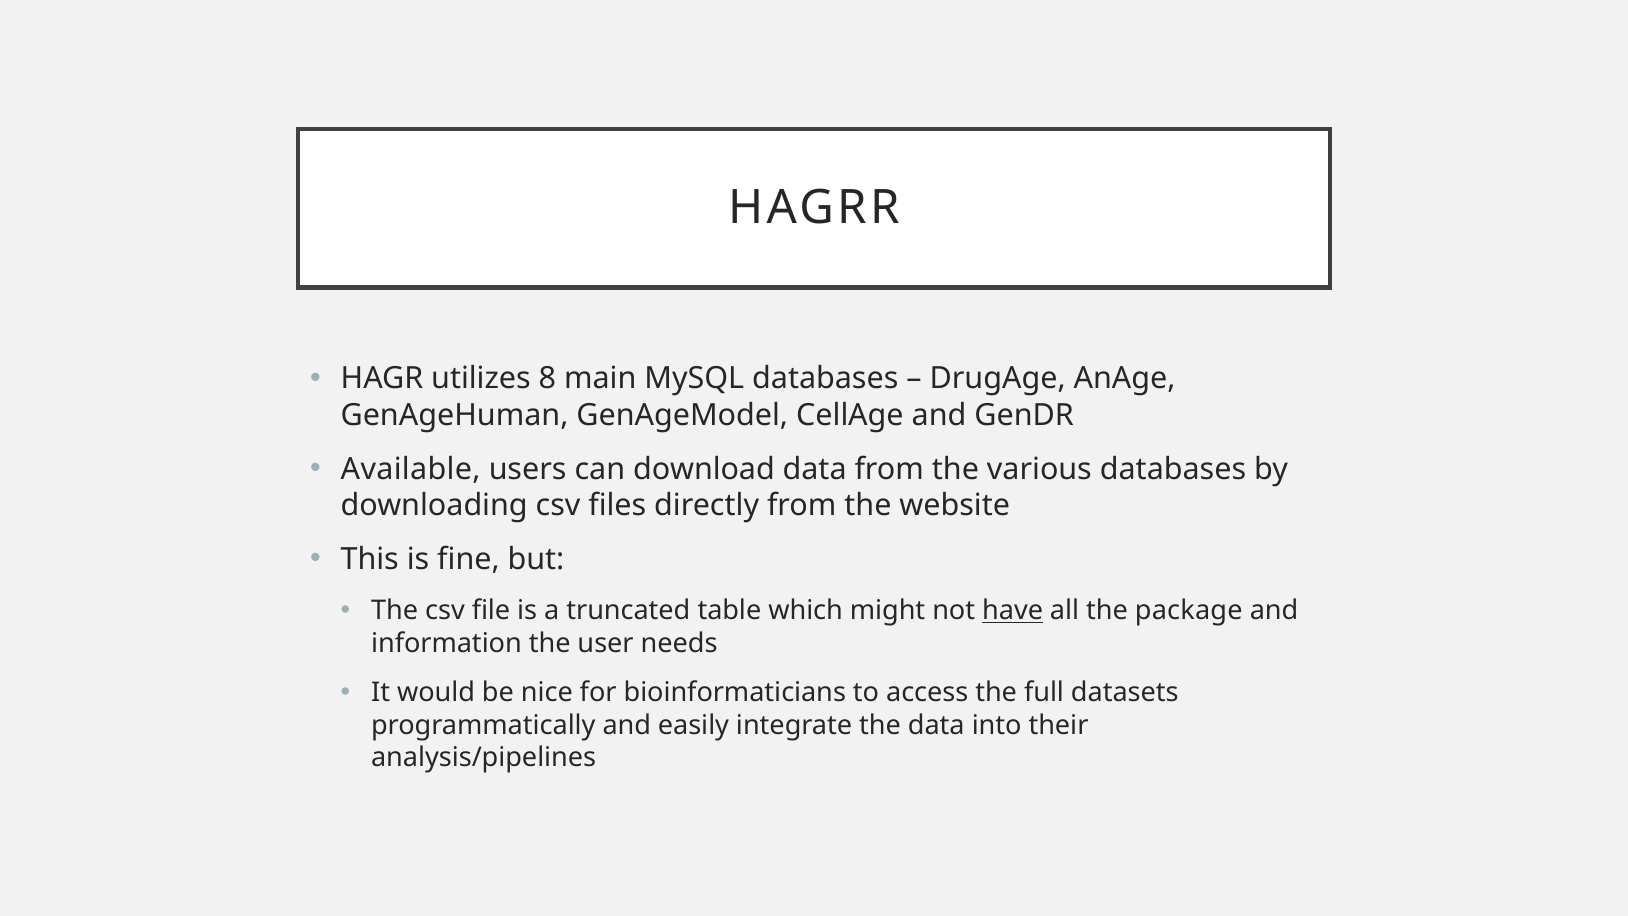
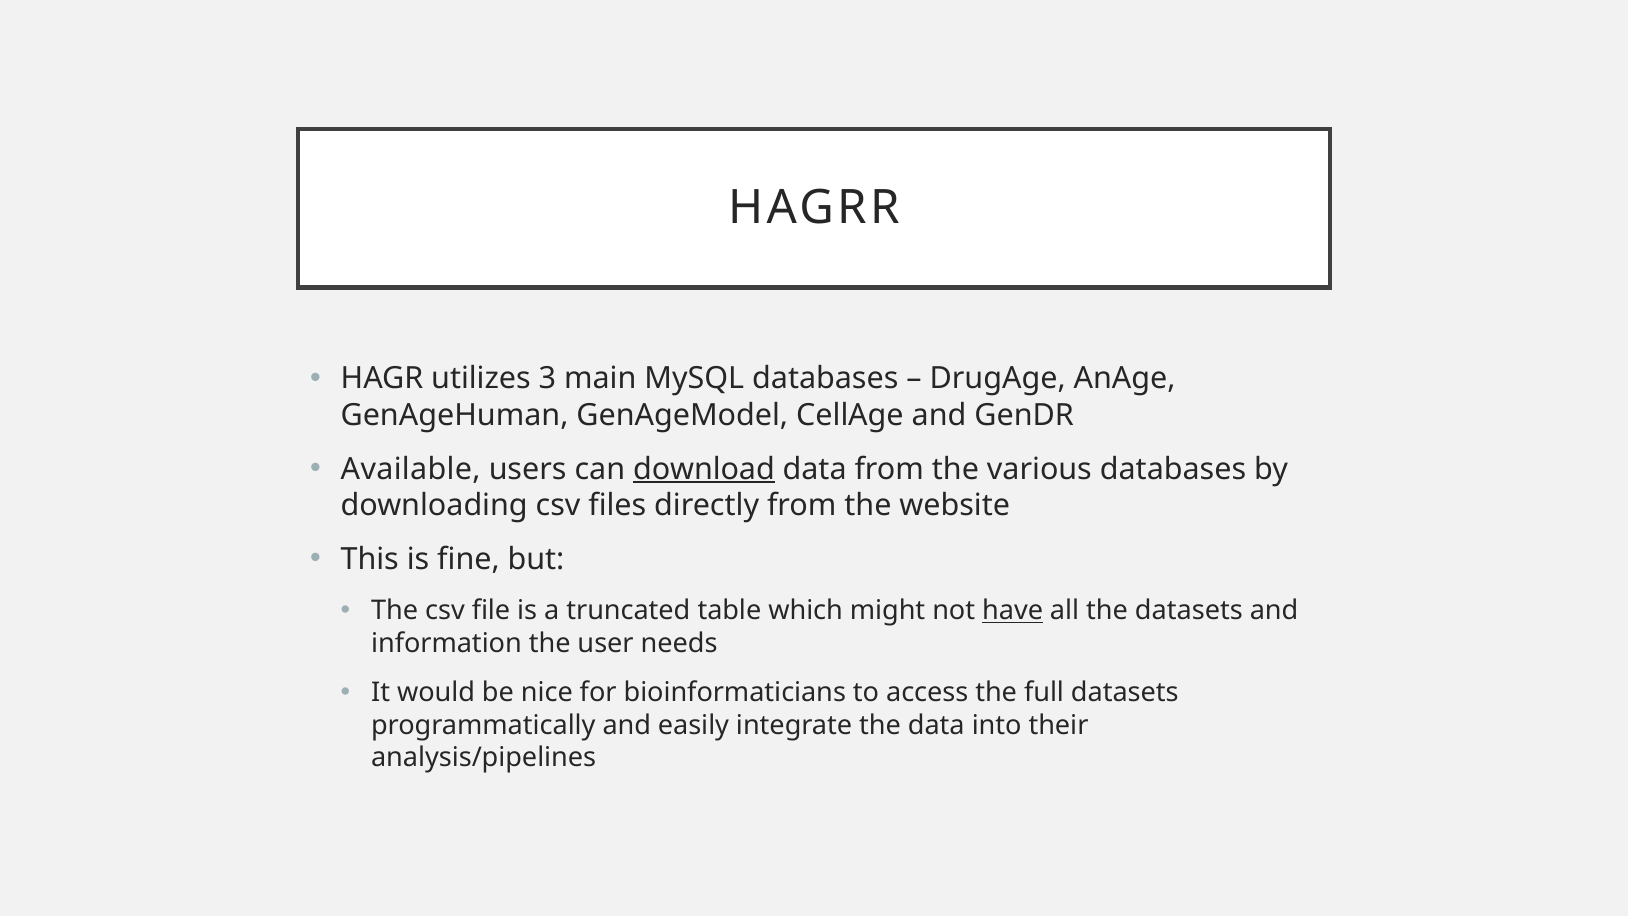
8: 8 -> 3
download underline: none -> present
the package: package -> datasets
